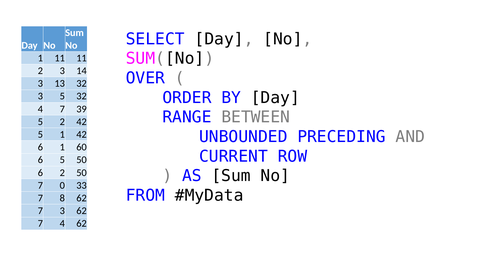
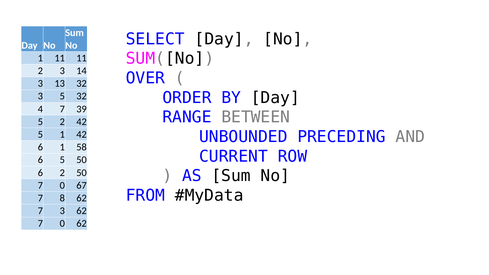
60: 60 -> 58
33: 33 -> 67
4 at (62, 224): 4 -> 0
